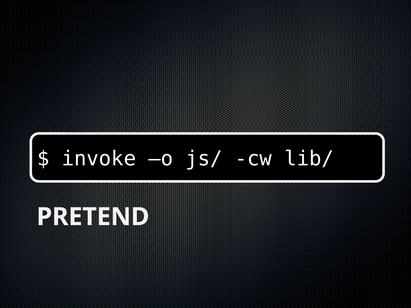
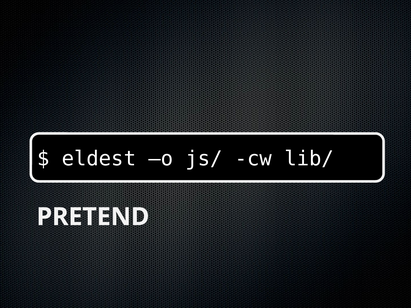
invoke: invoke -> eldest
